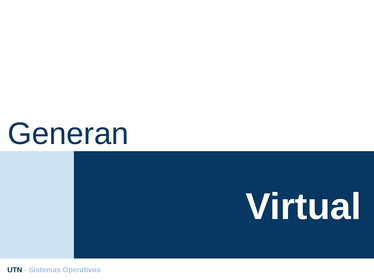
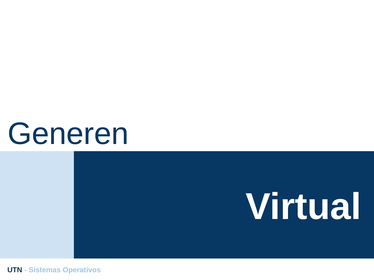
Generan: Generan -> Generen
